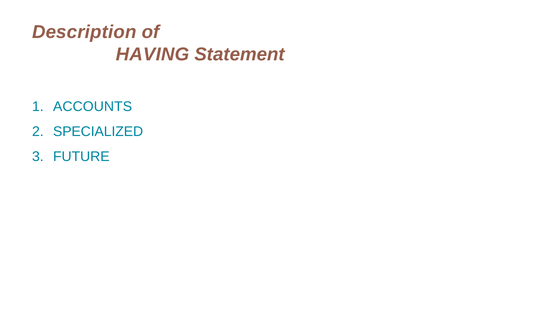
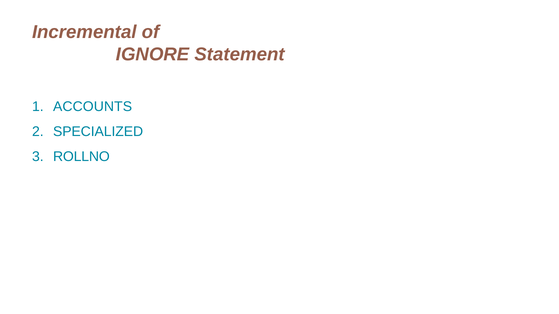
Description: Description -> Incremental
HAVING: HAVING -> IGNORE
FUTURE: FUTURE -> ROLLNO
